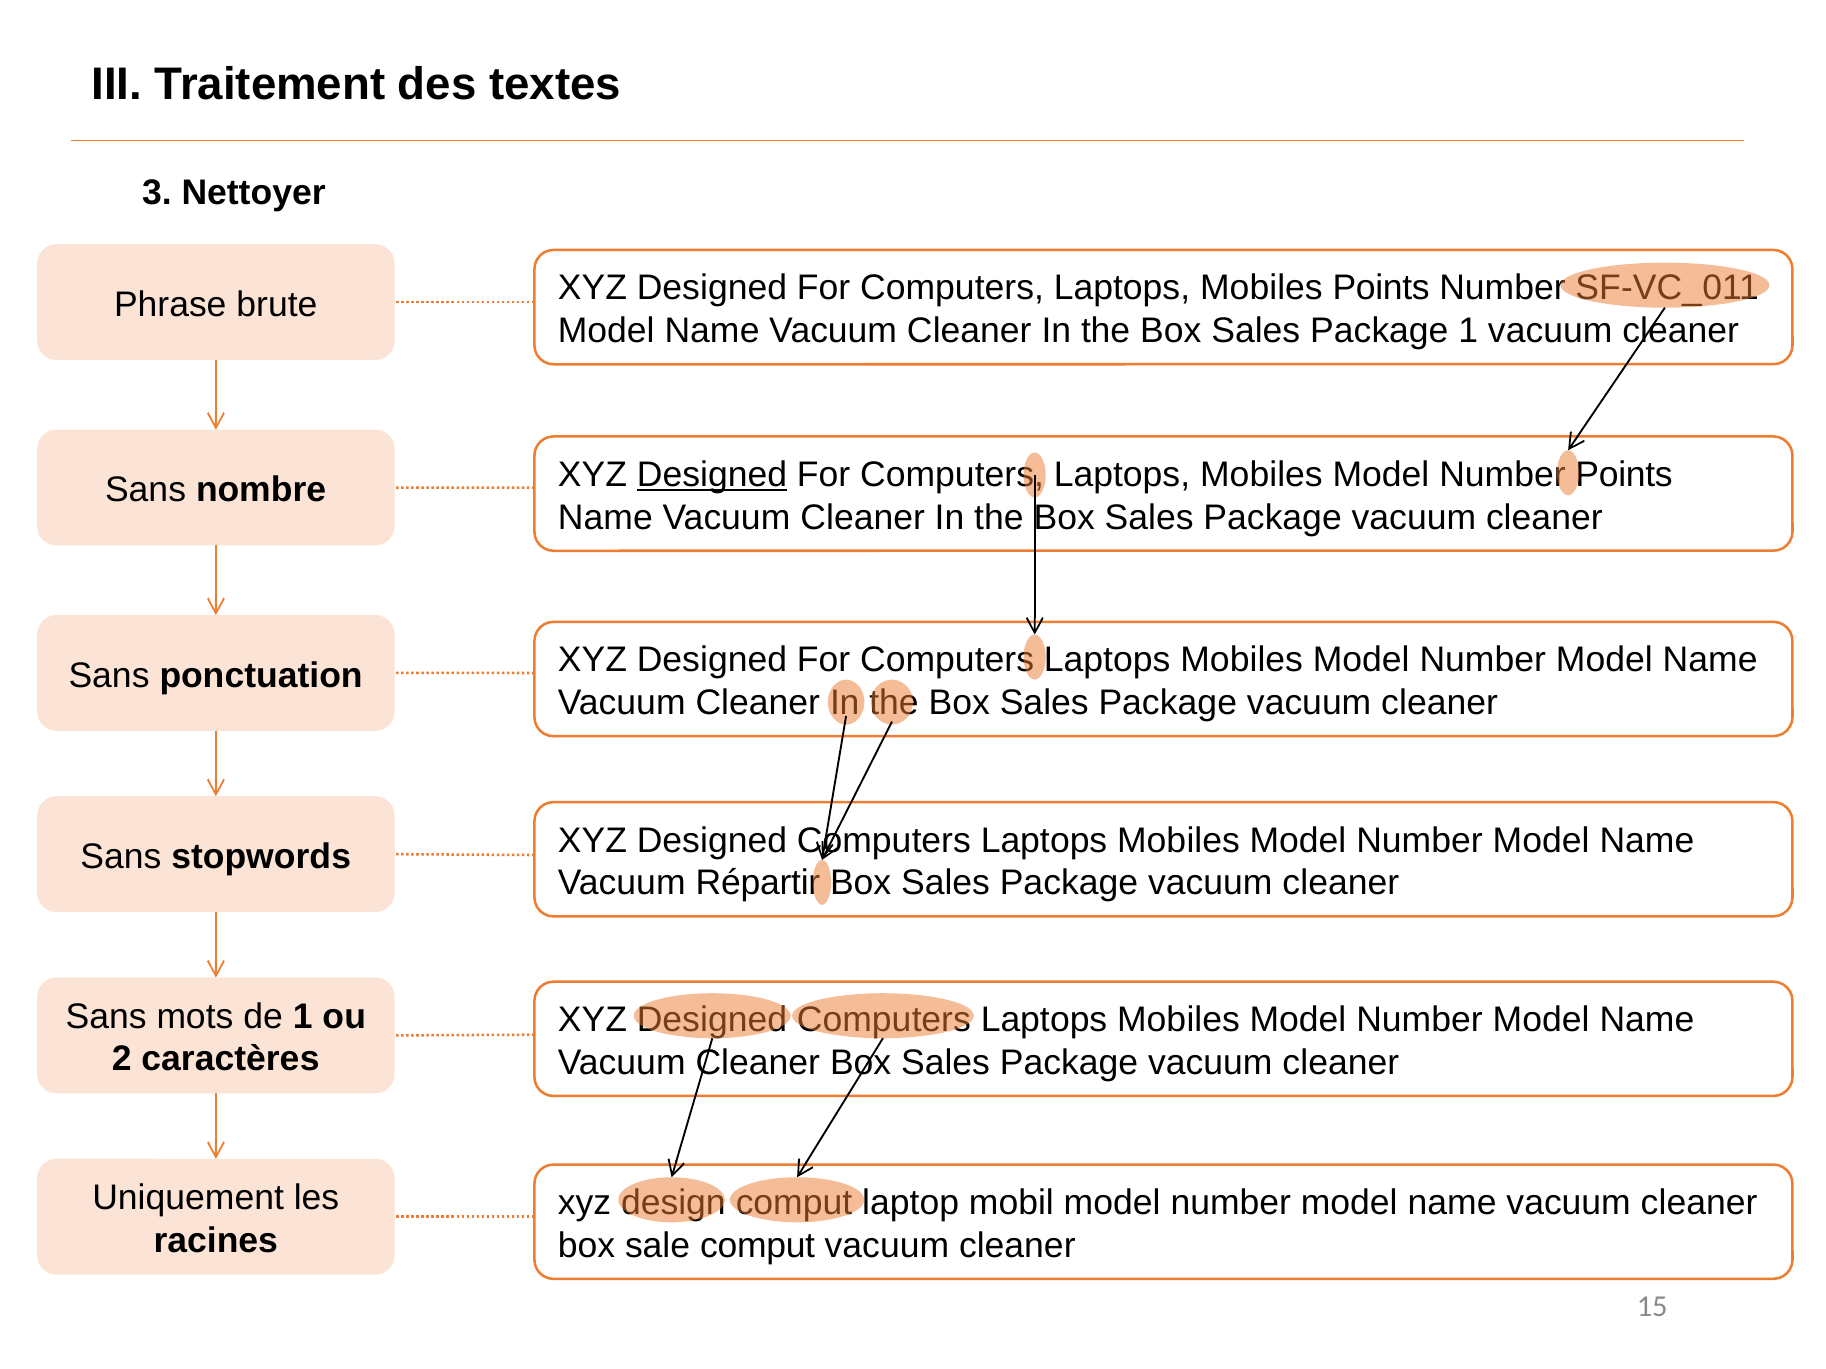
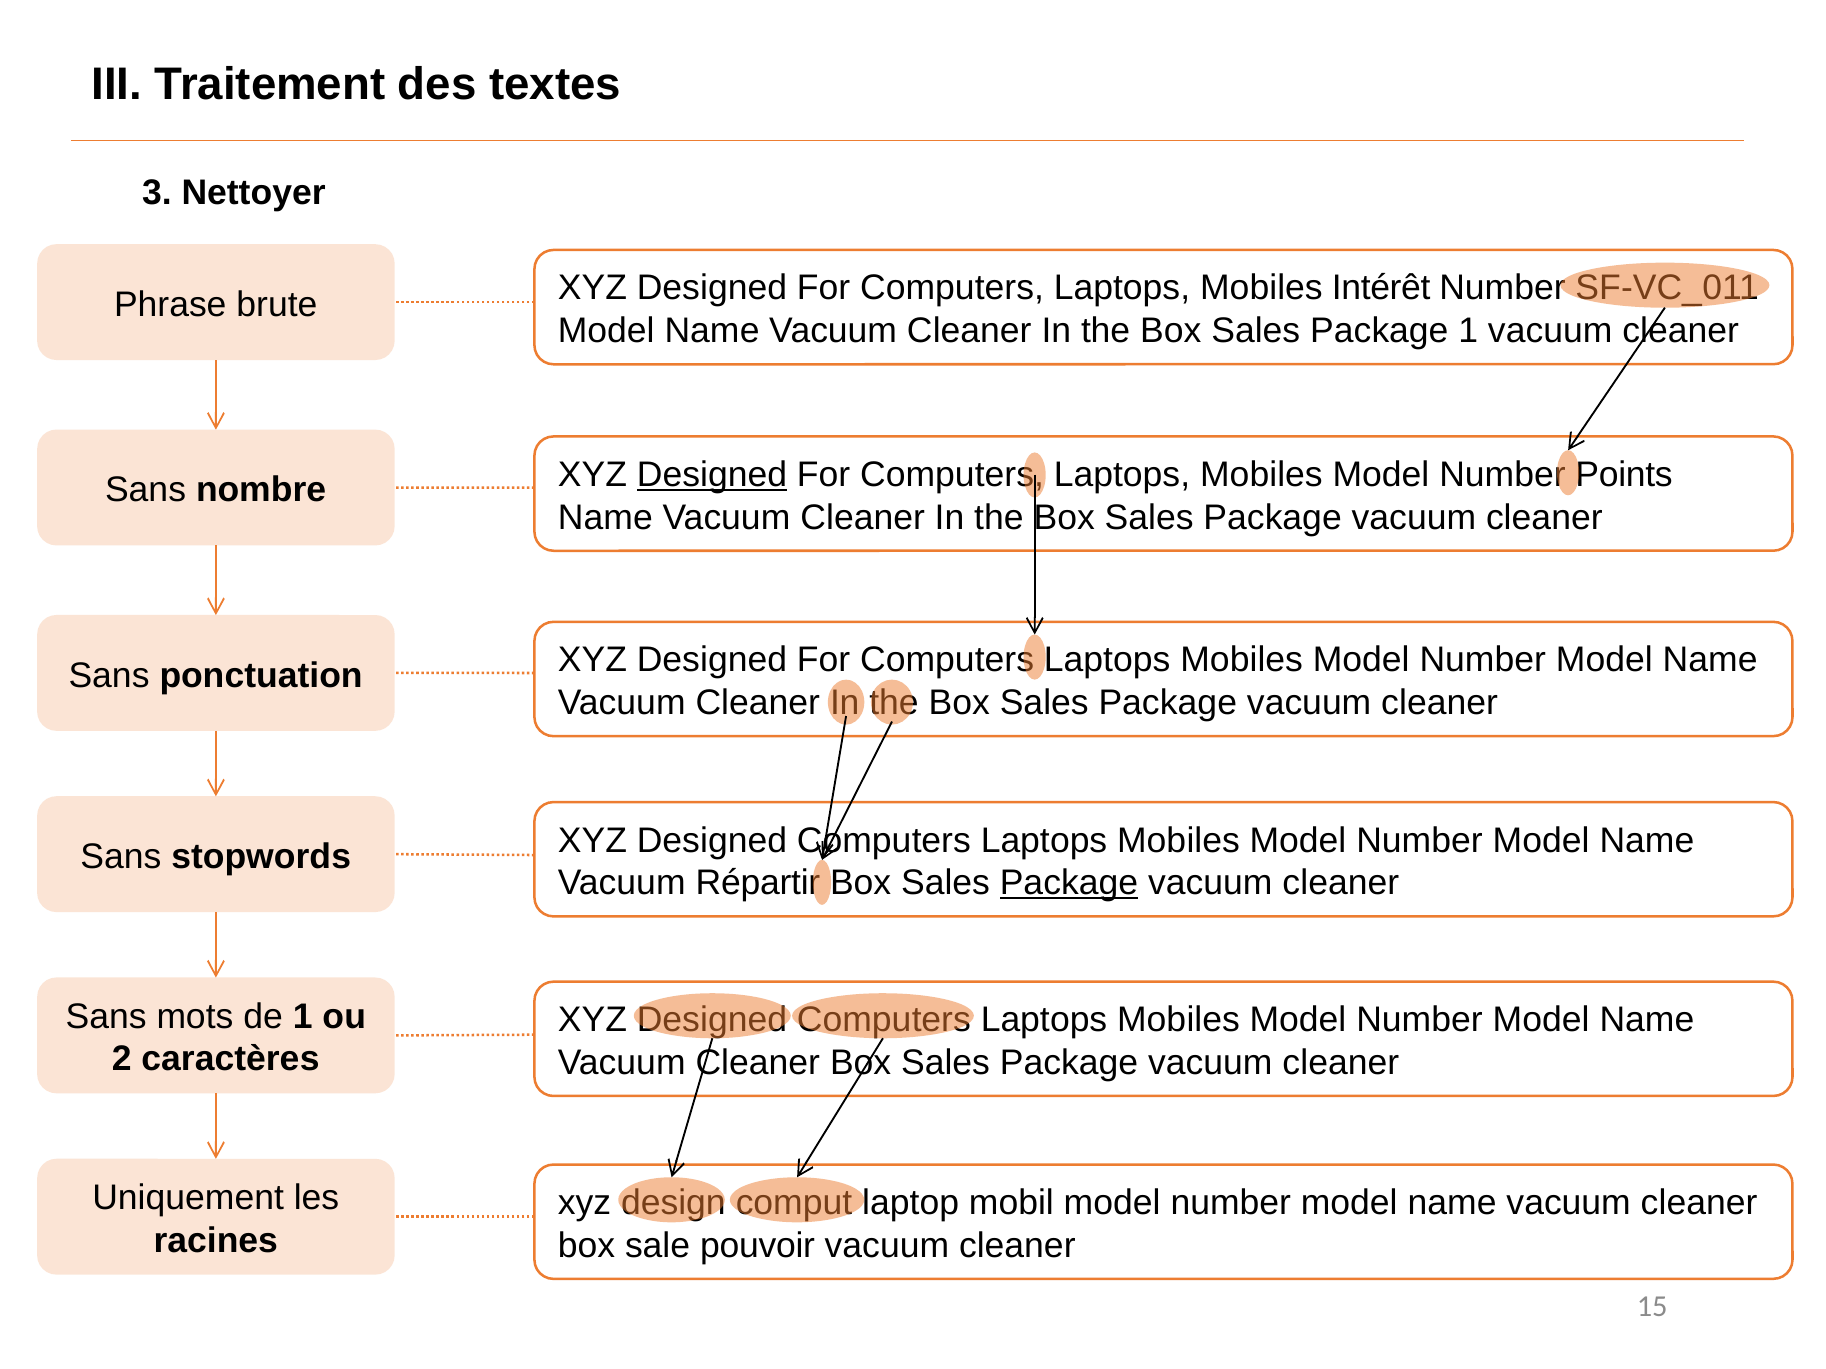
Mobiles Points: Points -> Intérêt
Package at (1069, 883) underline: none -> present
sale comput: comput -> pouvoir
